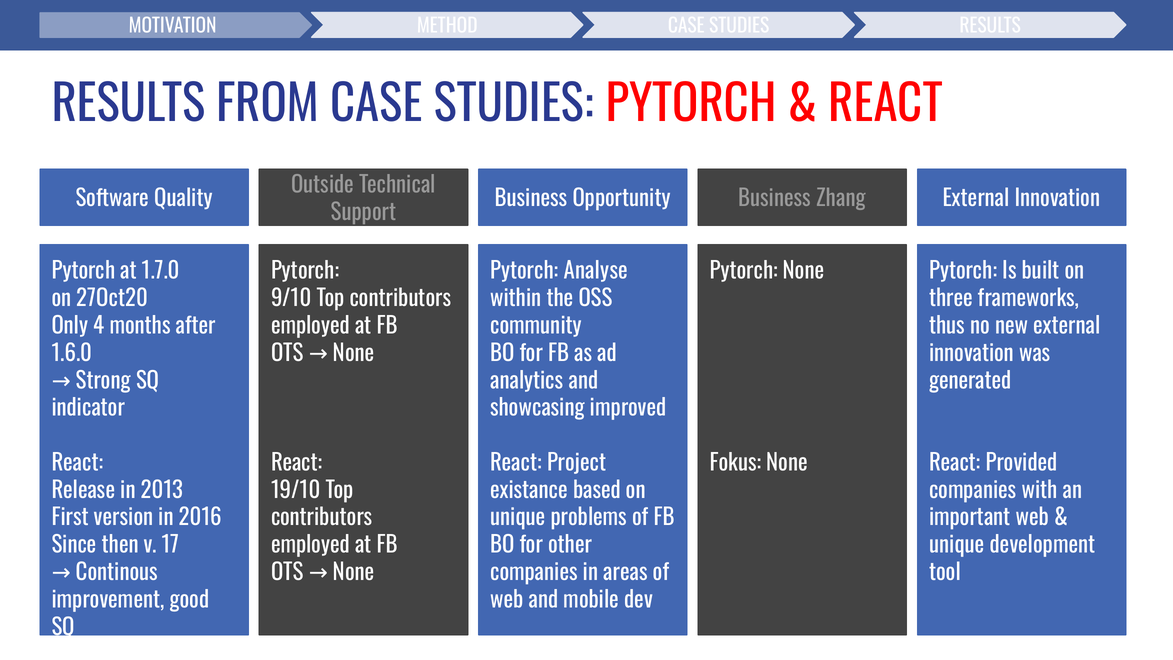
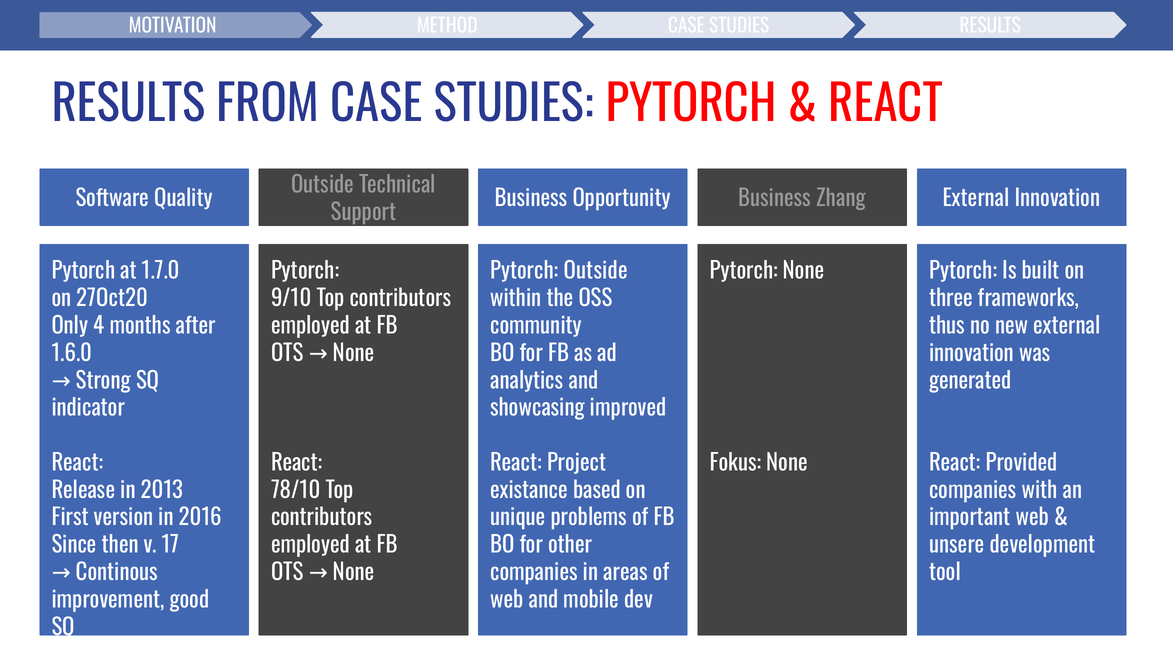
Pytorch Analyse: Analyse -> Outside
19/10: 19/10 -> 78/10
unique at (957, 545): unique -> unsere
